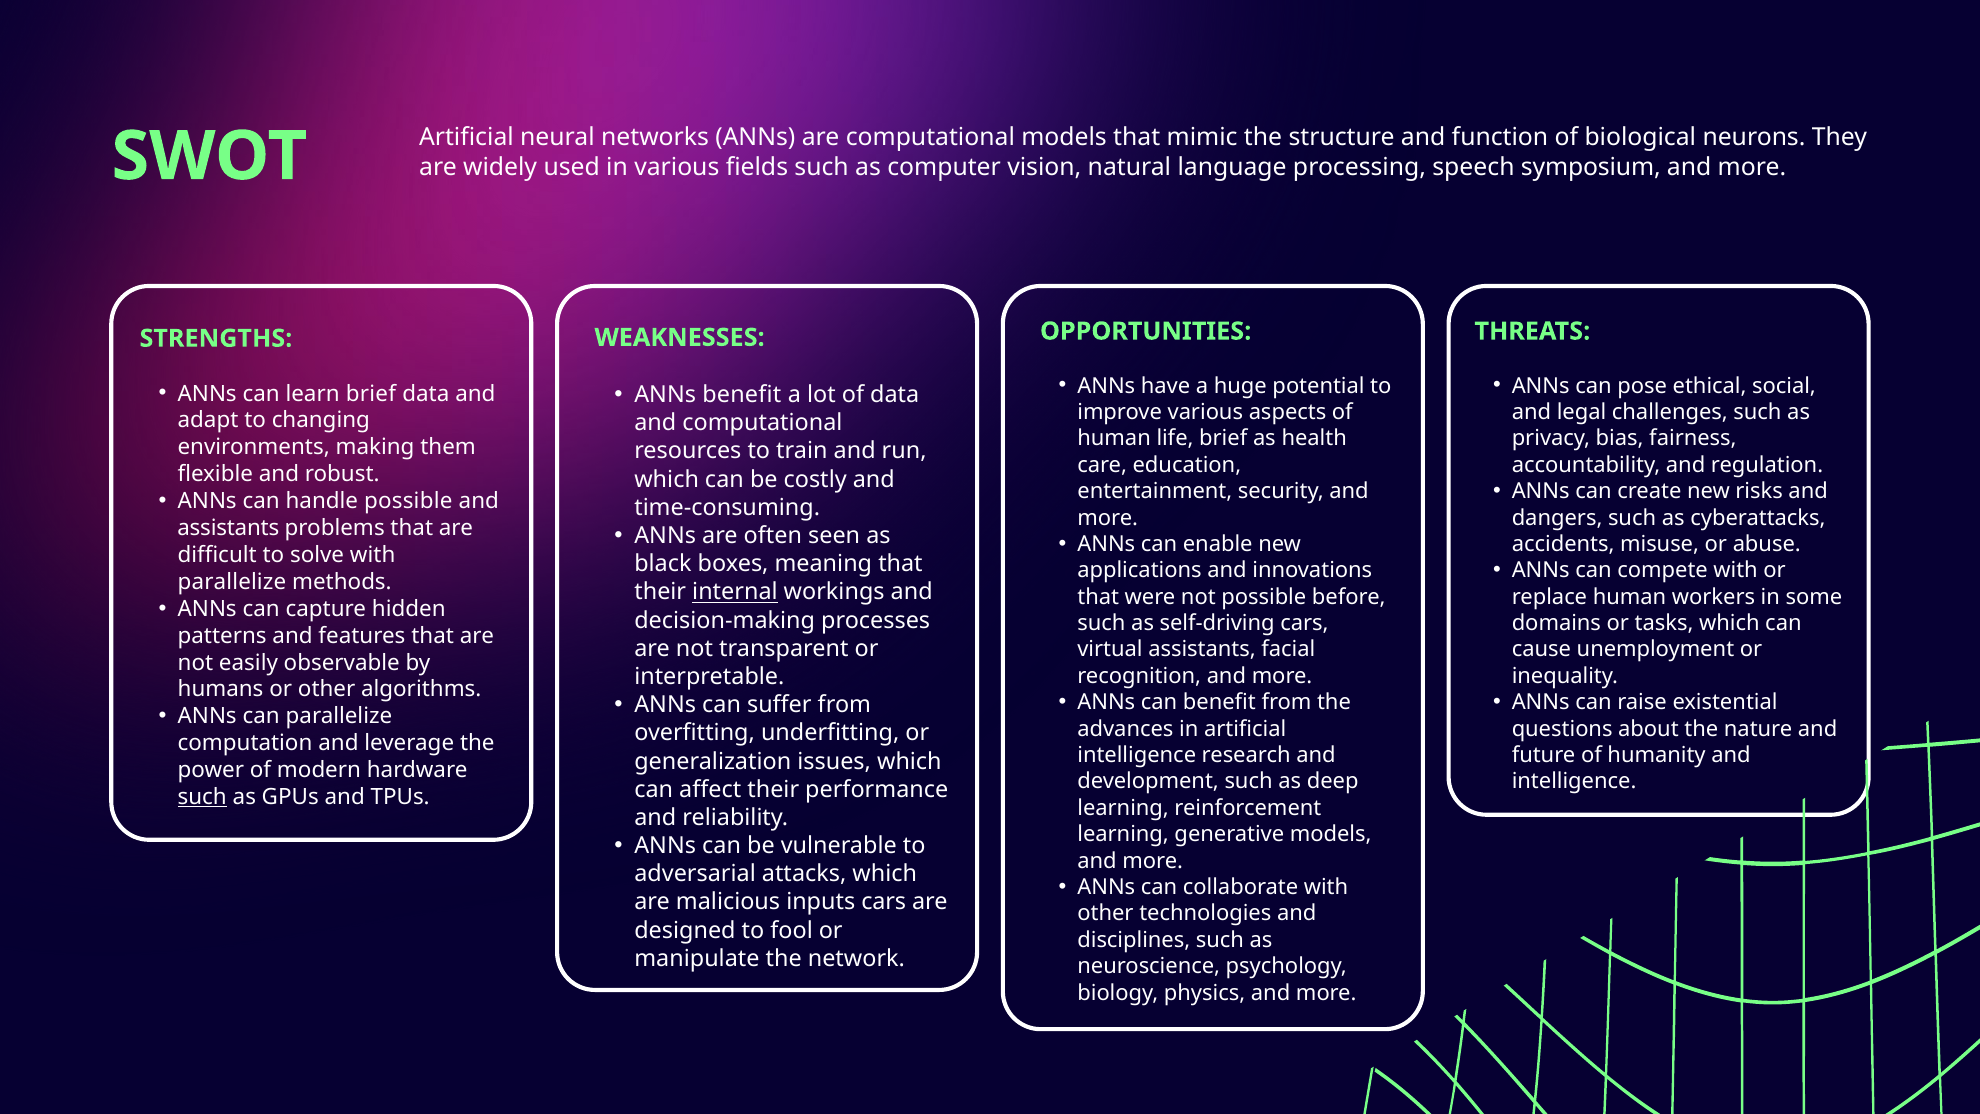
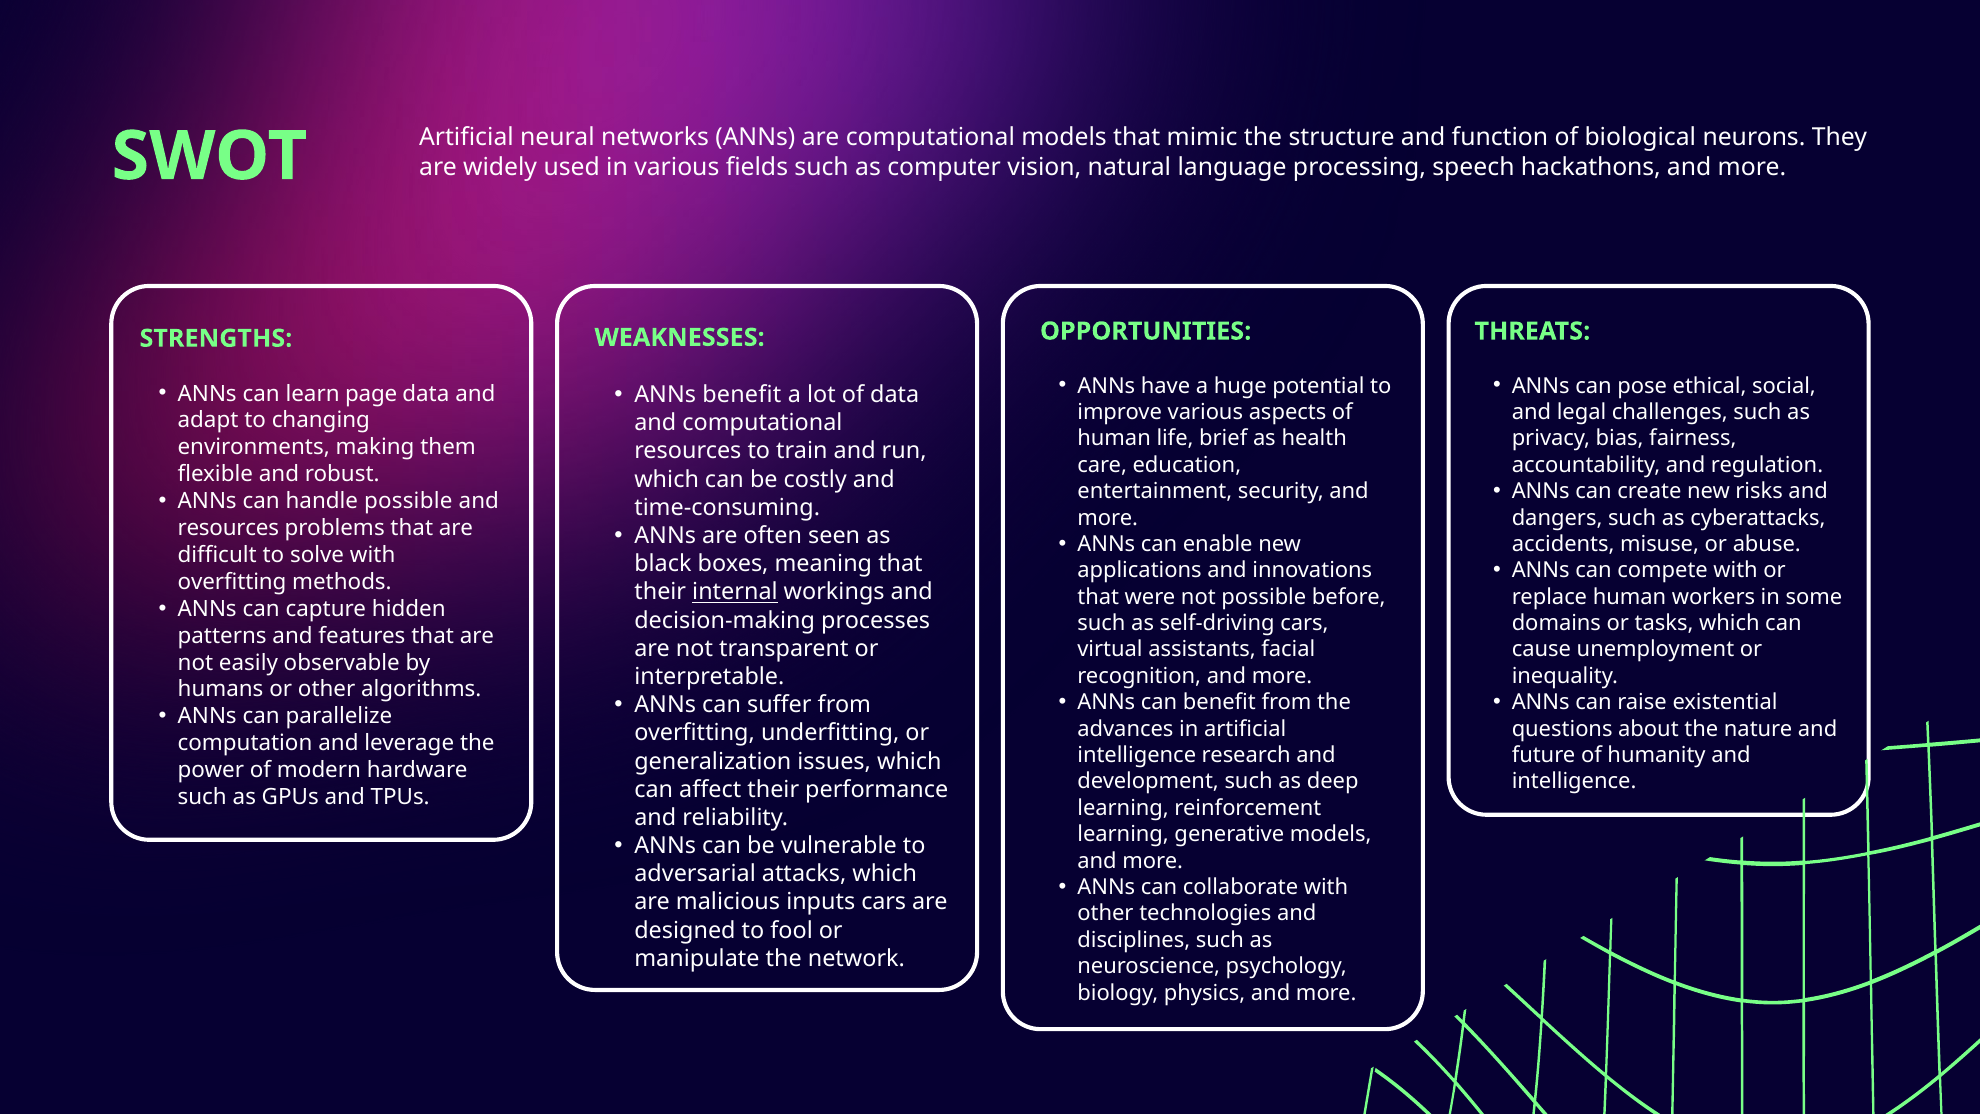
symposium: symposium -> hackathons
learn brief: brief -> page
assistants at (228, 528): assistants -> resources
parallelize at (232, 582): parallelize -> overfitting
such at (202, 797) underline: present -> none
